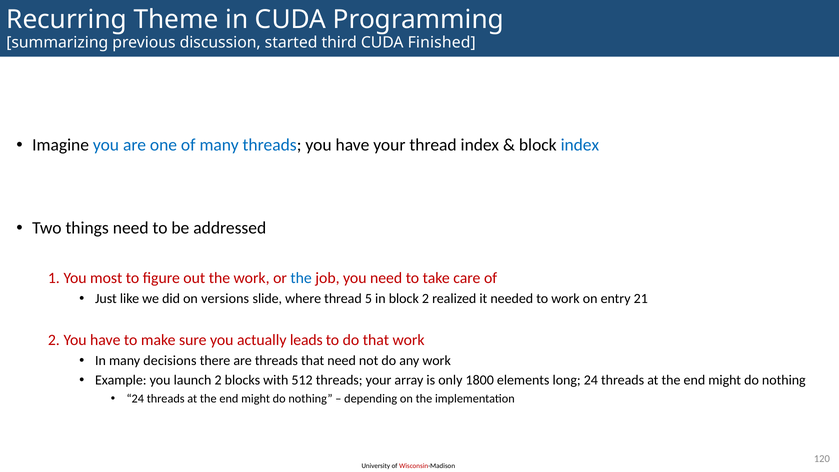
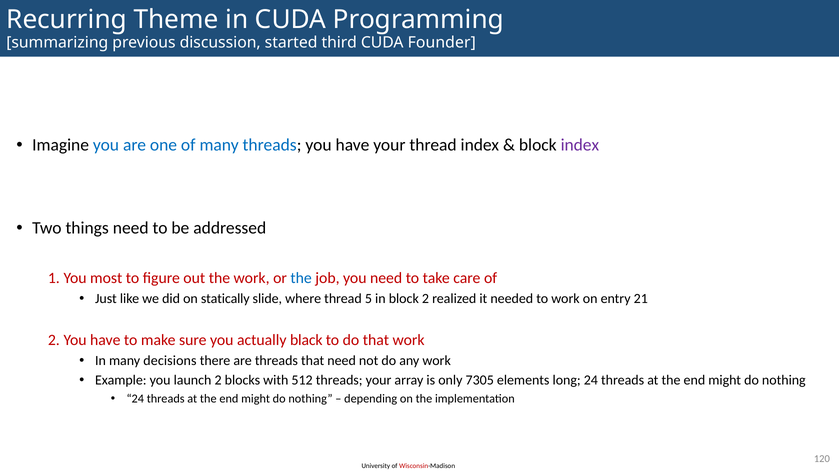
Finished: Finished -> Founder
index at (580, 145) colour: blue -> purple
versions: versions -> statically
leads: leads -> black
1800: 1800 -> 7305
